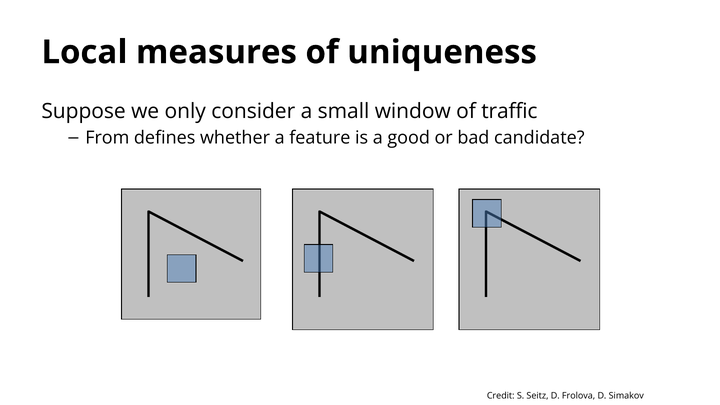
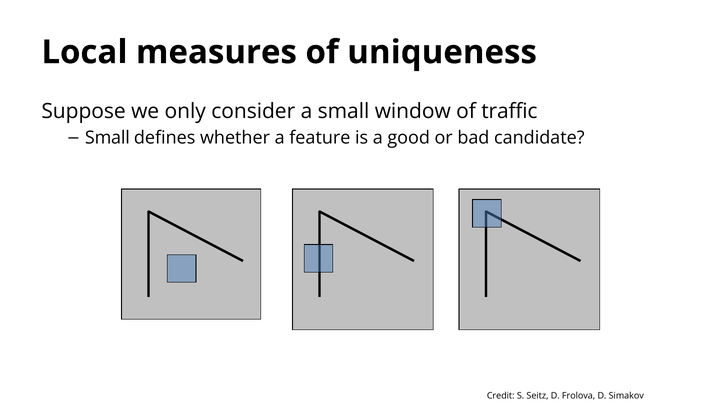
From at (107, 138): From -> Small
